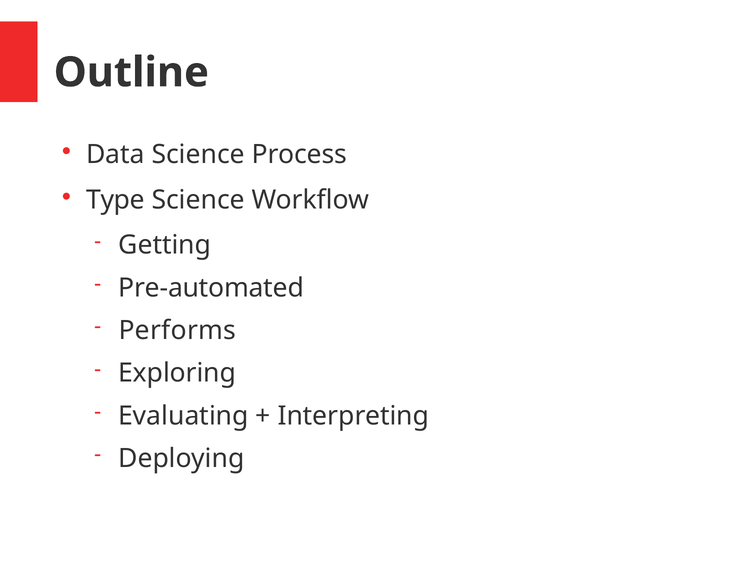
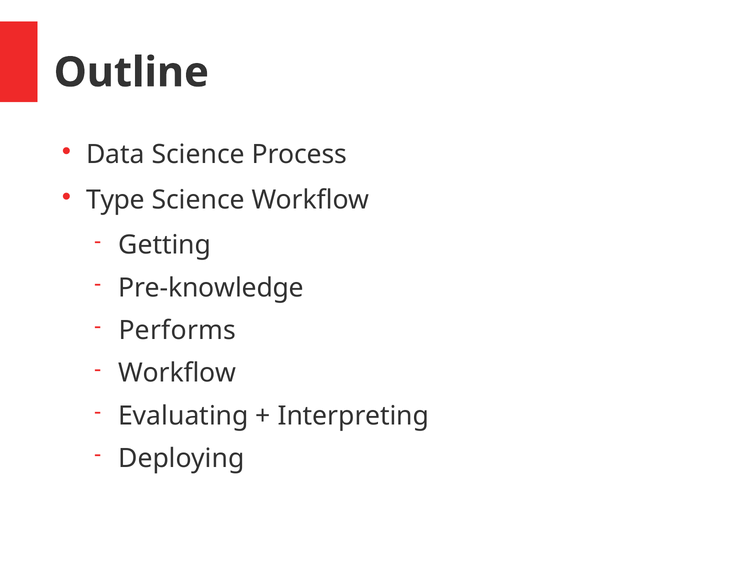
Pre-automated: Pre-automated -> Pre-knowledge
Exploring at (177, 373): Exploring -> Workflow
